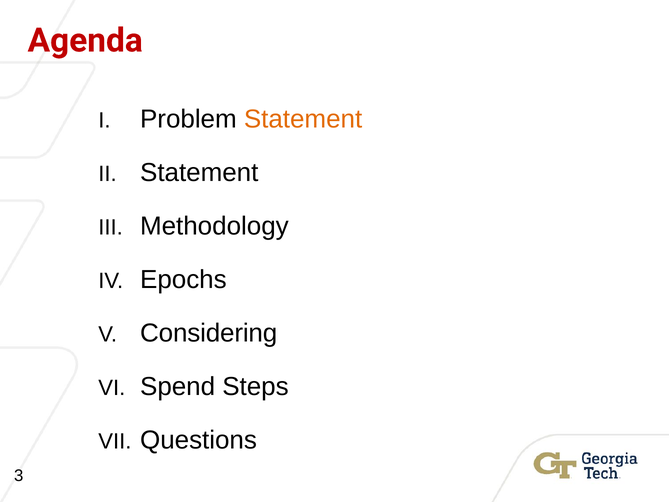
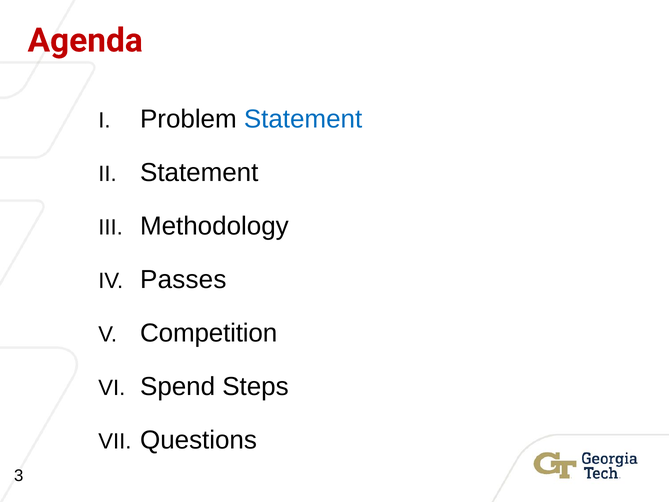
Statement at (303, 119) colour: orange -> blue
Epochs: Epochs -> Passes
Considering: Considering -> Competition
